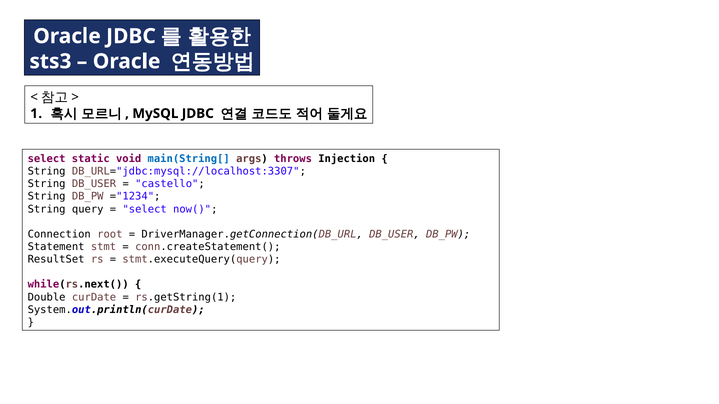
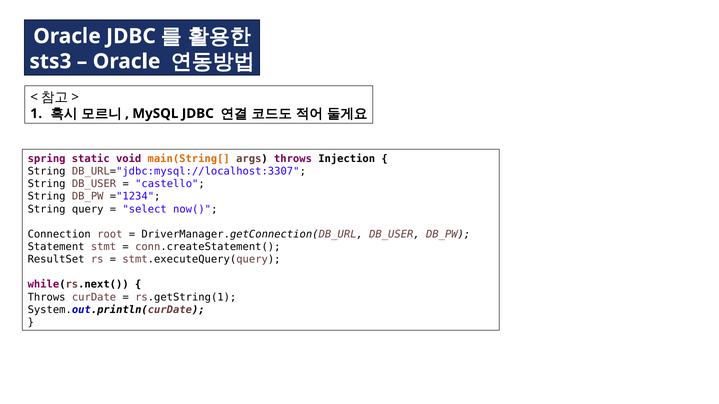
select at (47, 159): select -> spring
main(String[ colour: blue -> orange
Double at (47, 297): Double -> Throws
